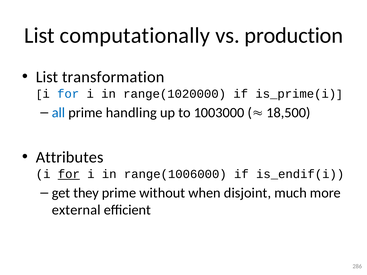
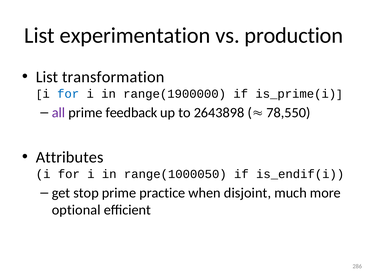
computationally: computationally -> experimentation
range(1020000: range(1020000 -> range(1900000
all colour: blue -> purple
handling: handling -> feedback
1003000: 1003000 -> 2643898
18,500: 18,500 -> 78,550
for at (69, 174) underline: present -> none
range(1006000: range(1006000 -> range(1000050
they: they -> stop
without: without -> practice
external: external -> optional
